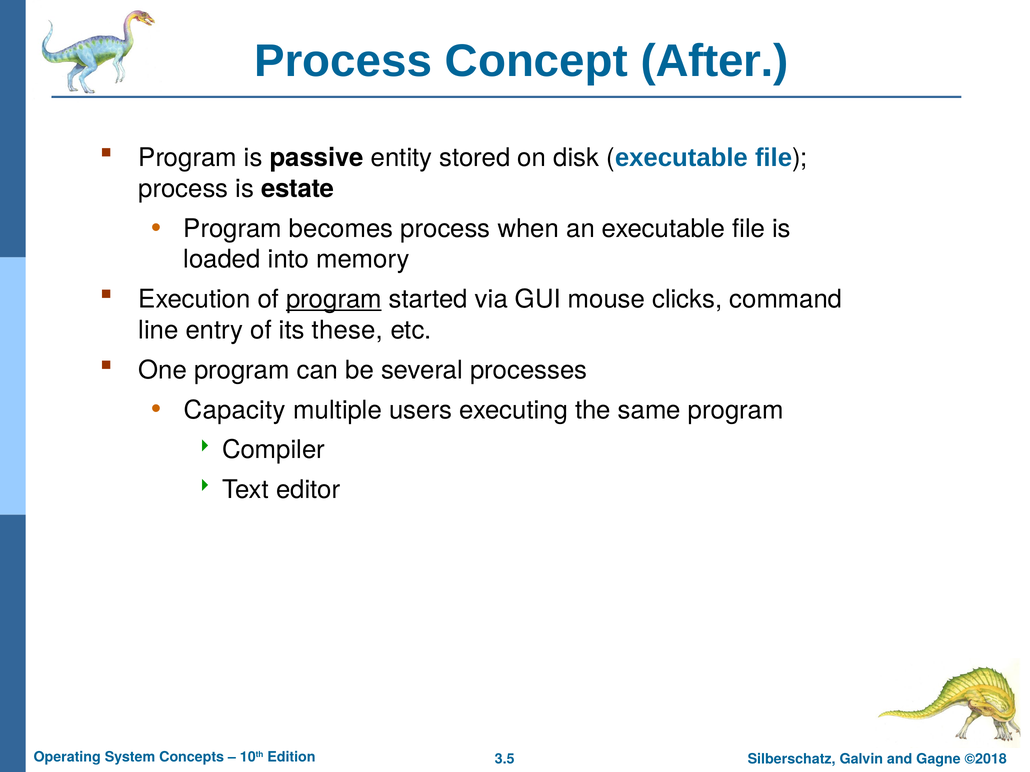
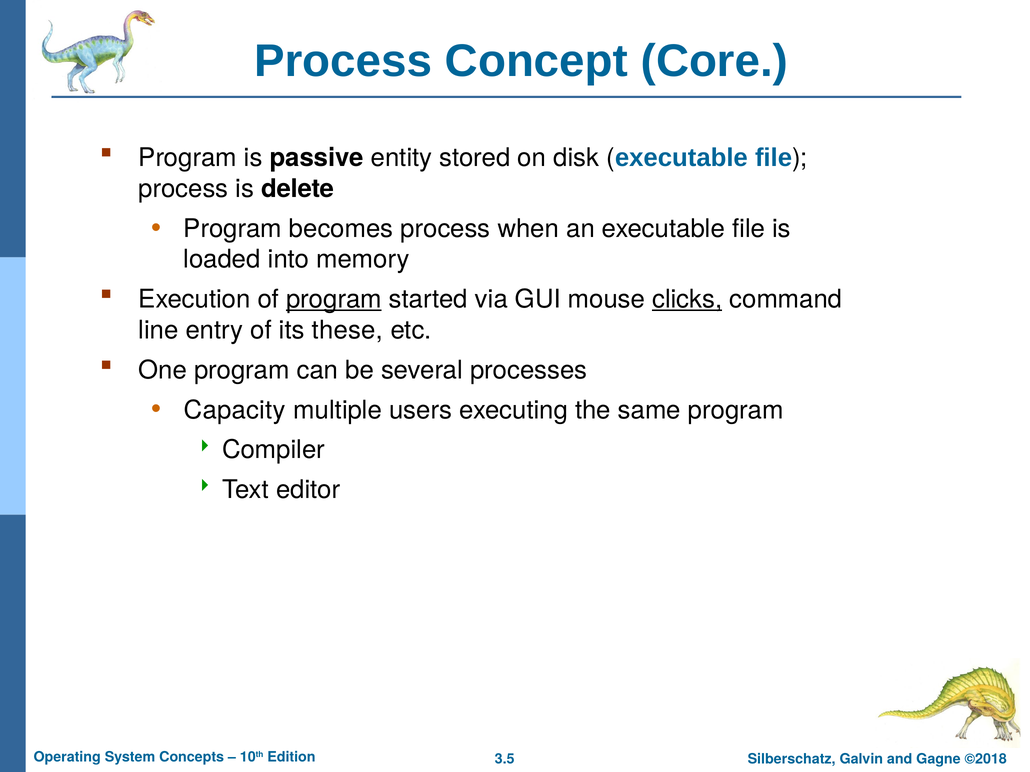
After: After -> Core
estate: estate -> delete
clicks underline: none -> present
